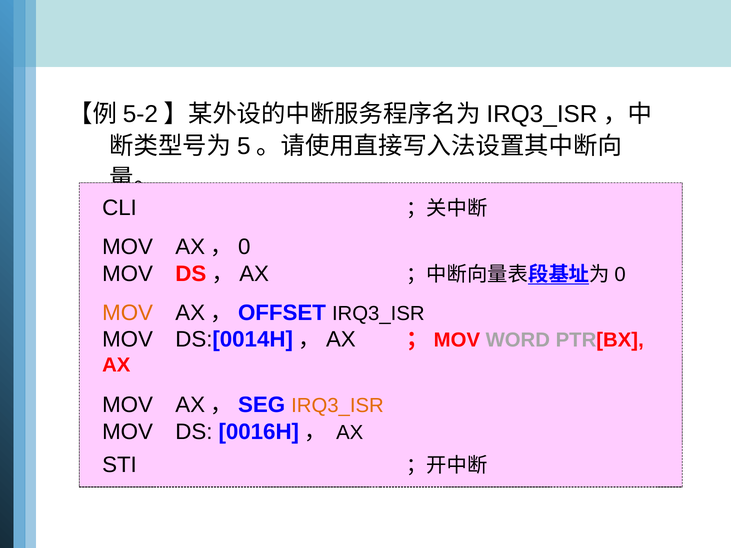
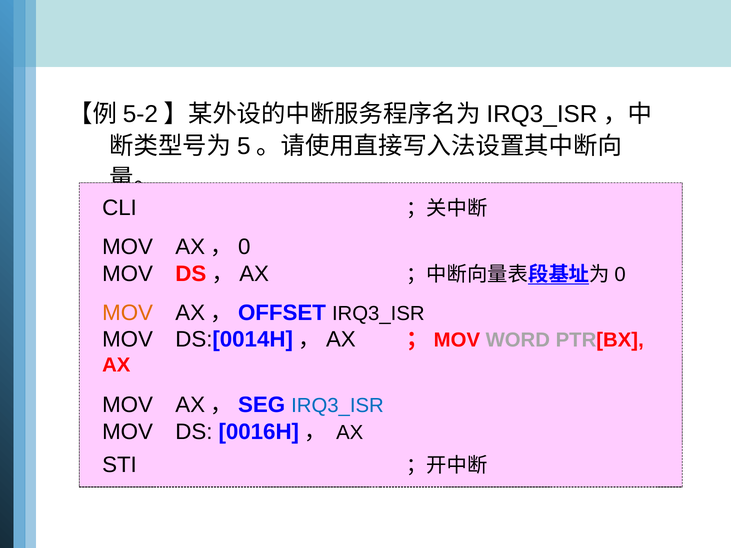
IRQ3_ISR at (337, 406) colour: orange -> blue
